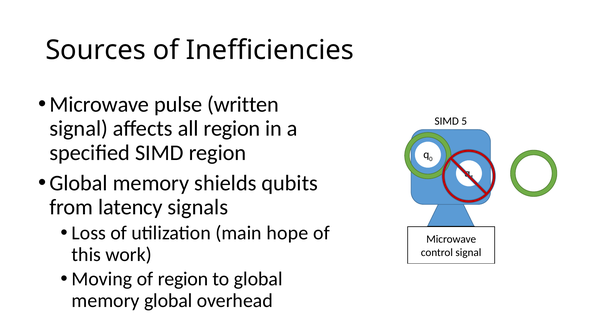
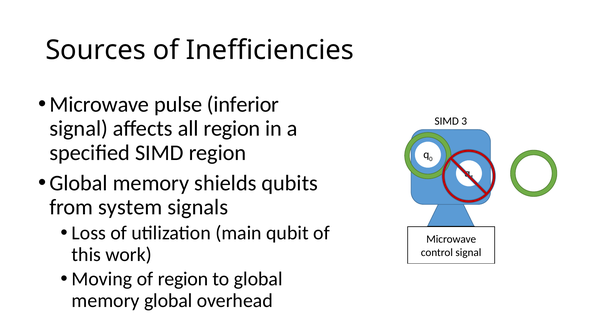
written: written -> inferior
5: 5 -> 3
latency: latency -> system
hope: hope -> qubit
